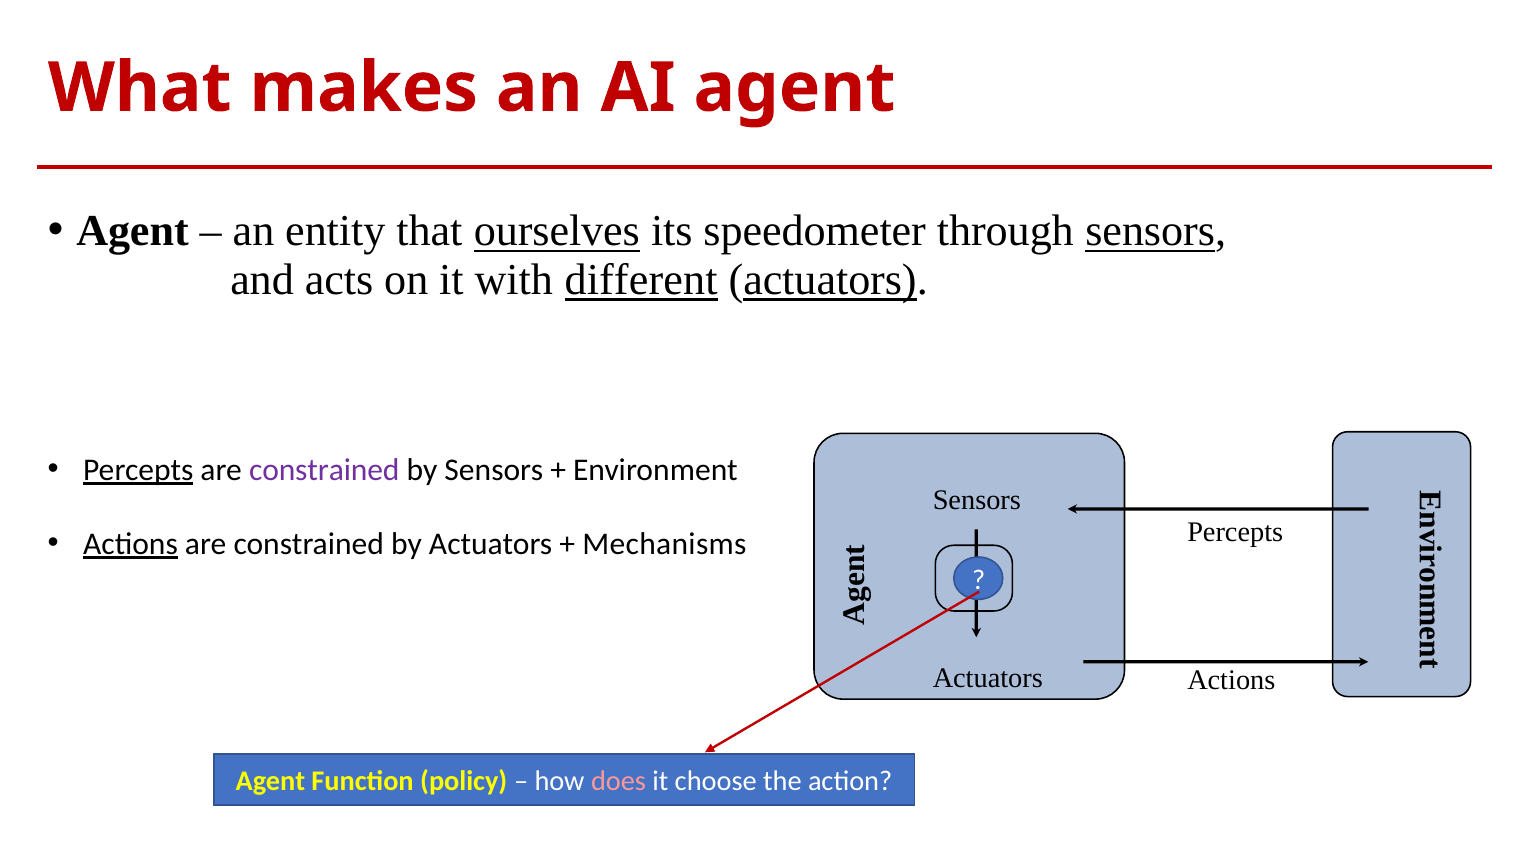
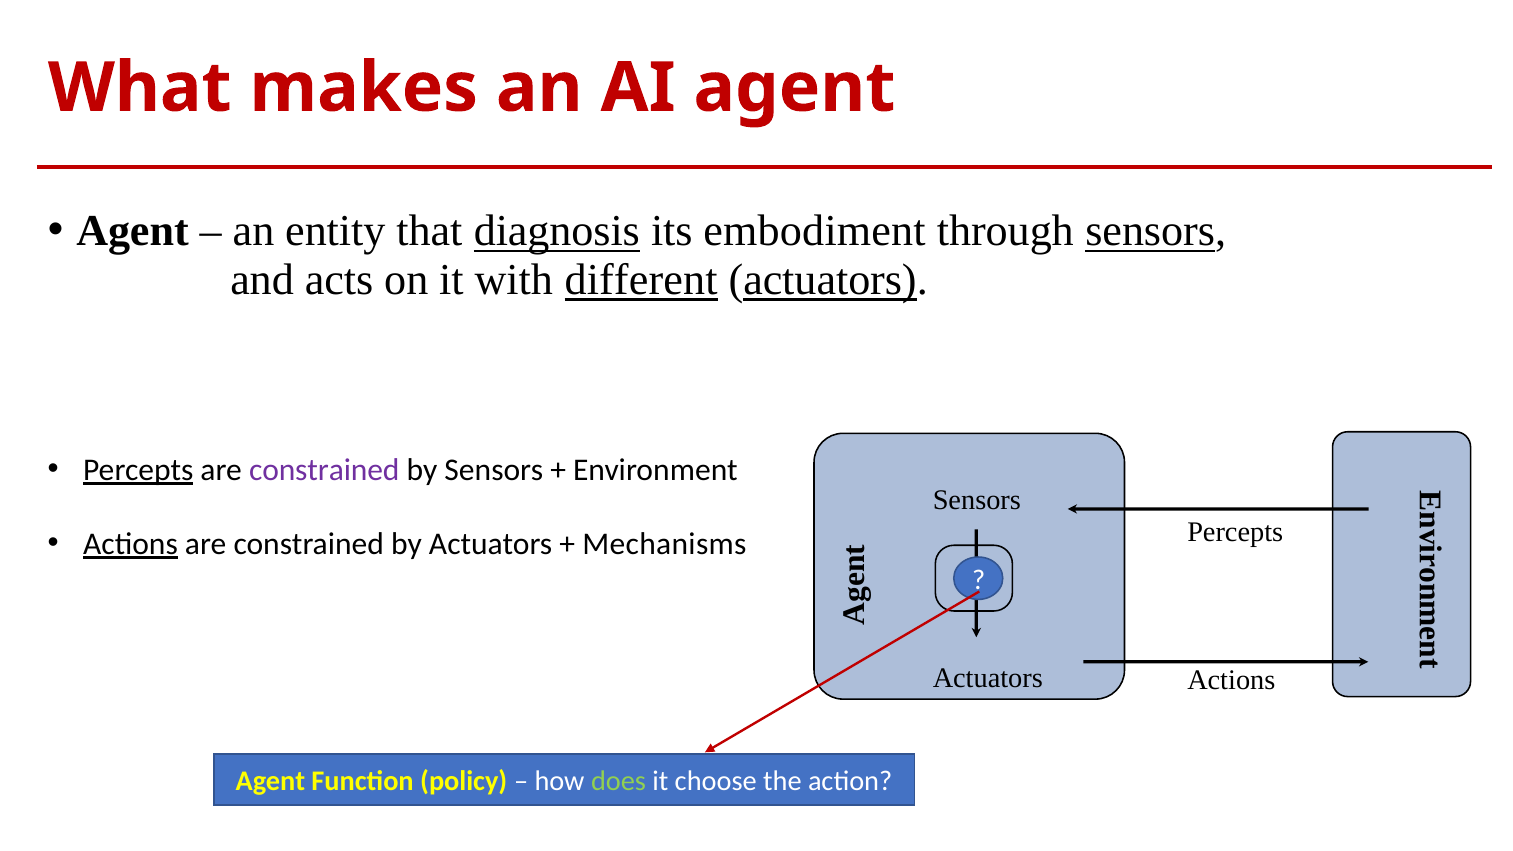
ourselves: ourselves -> diagnosis
speedometer: speedometer -> embodiment
does colour: pink -> light green
